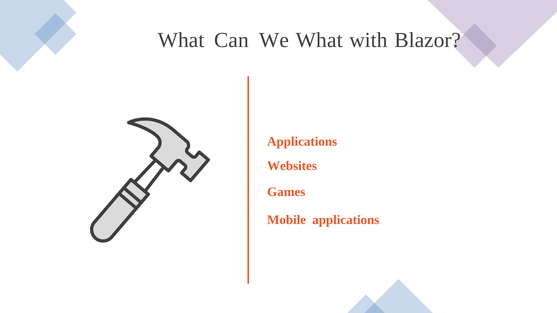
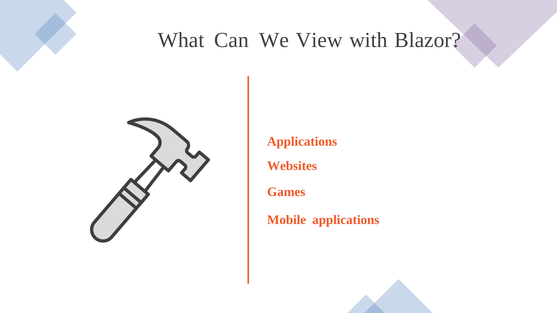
We What: What -> View
